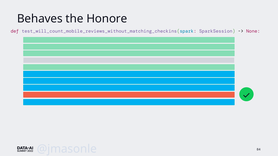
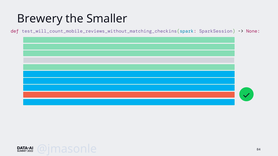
Behaves: Behaves -> Brewery
Honore: Honore -> Smaller
